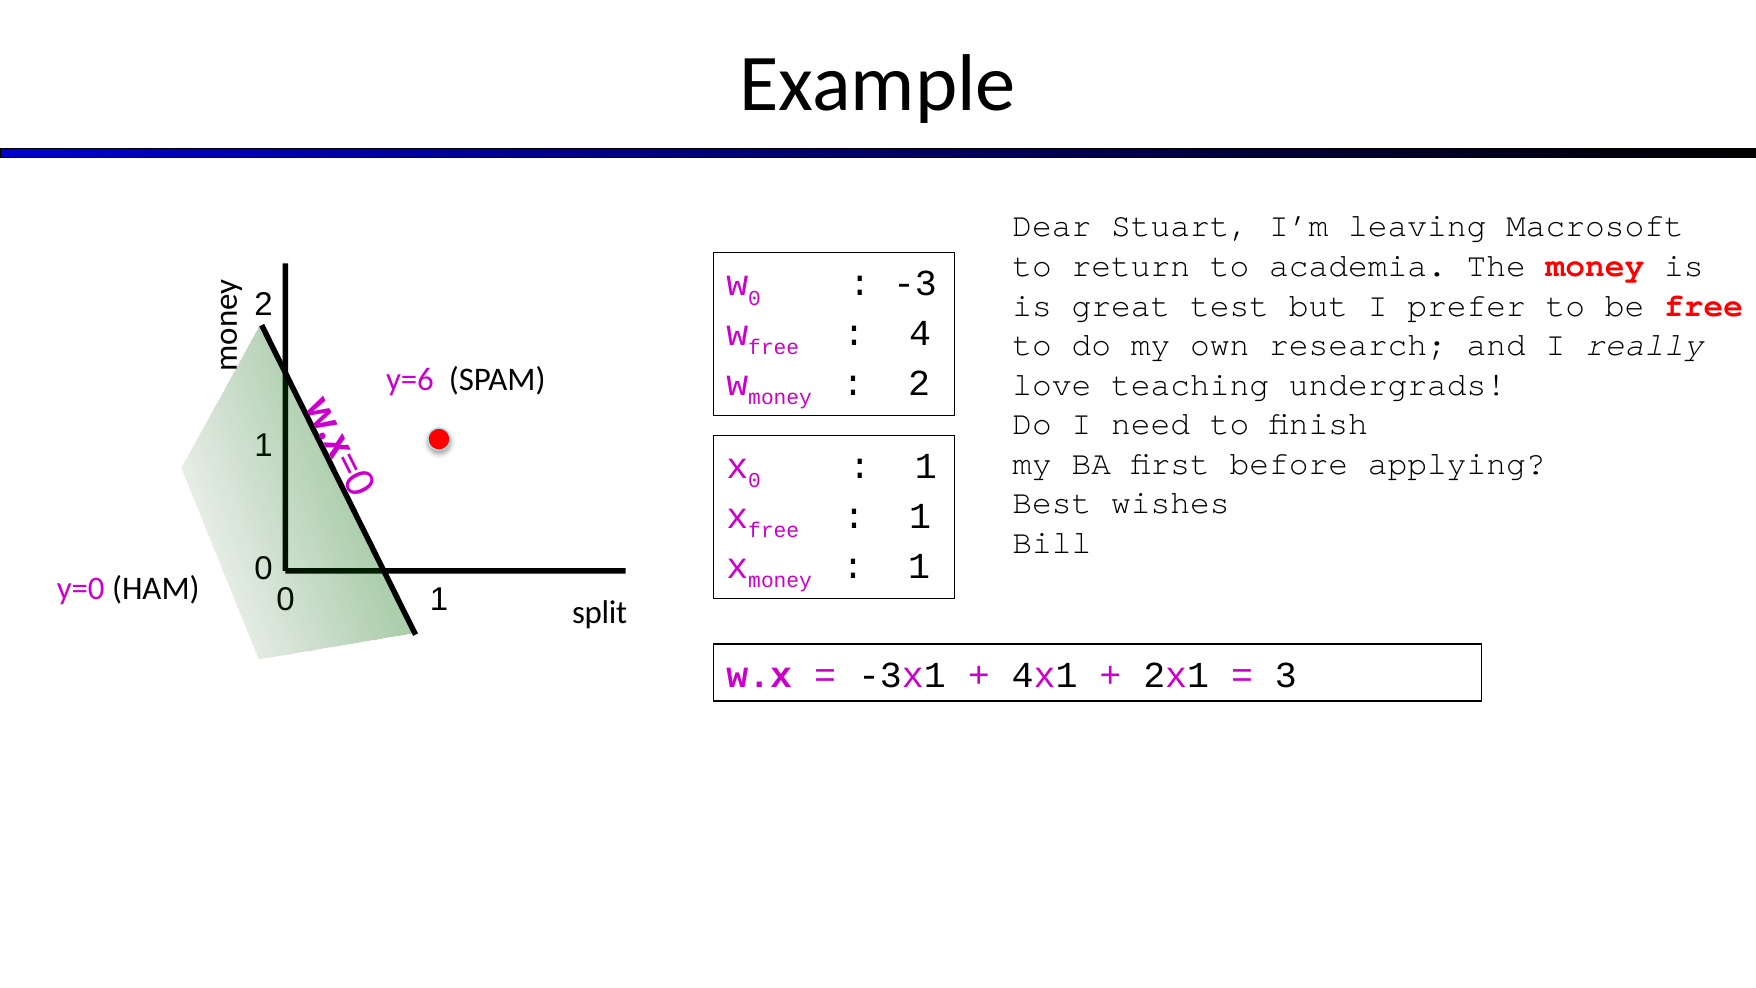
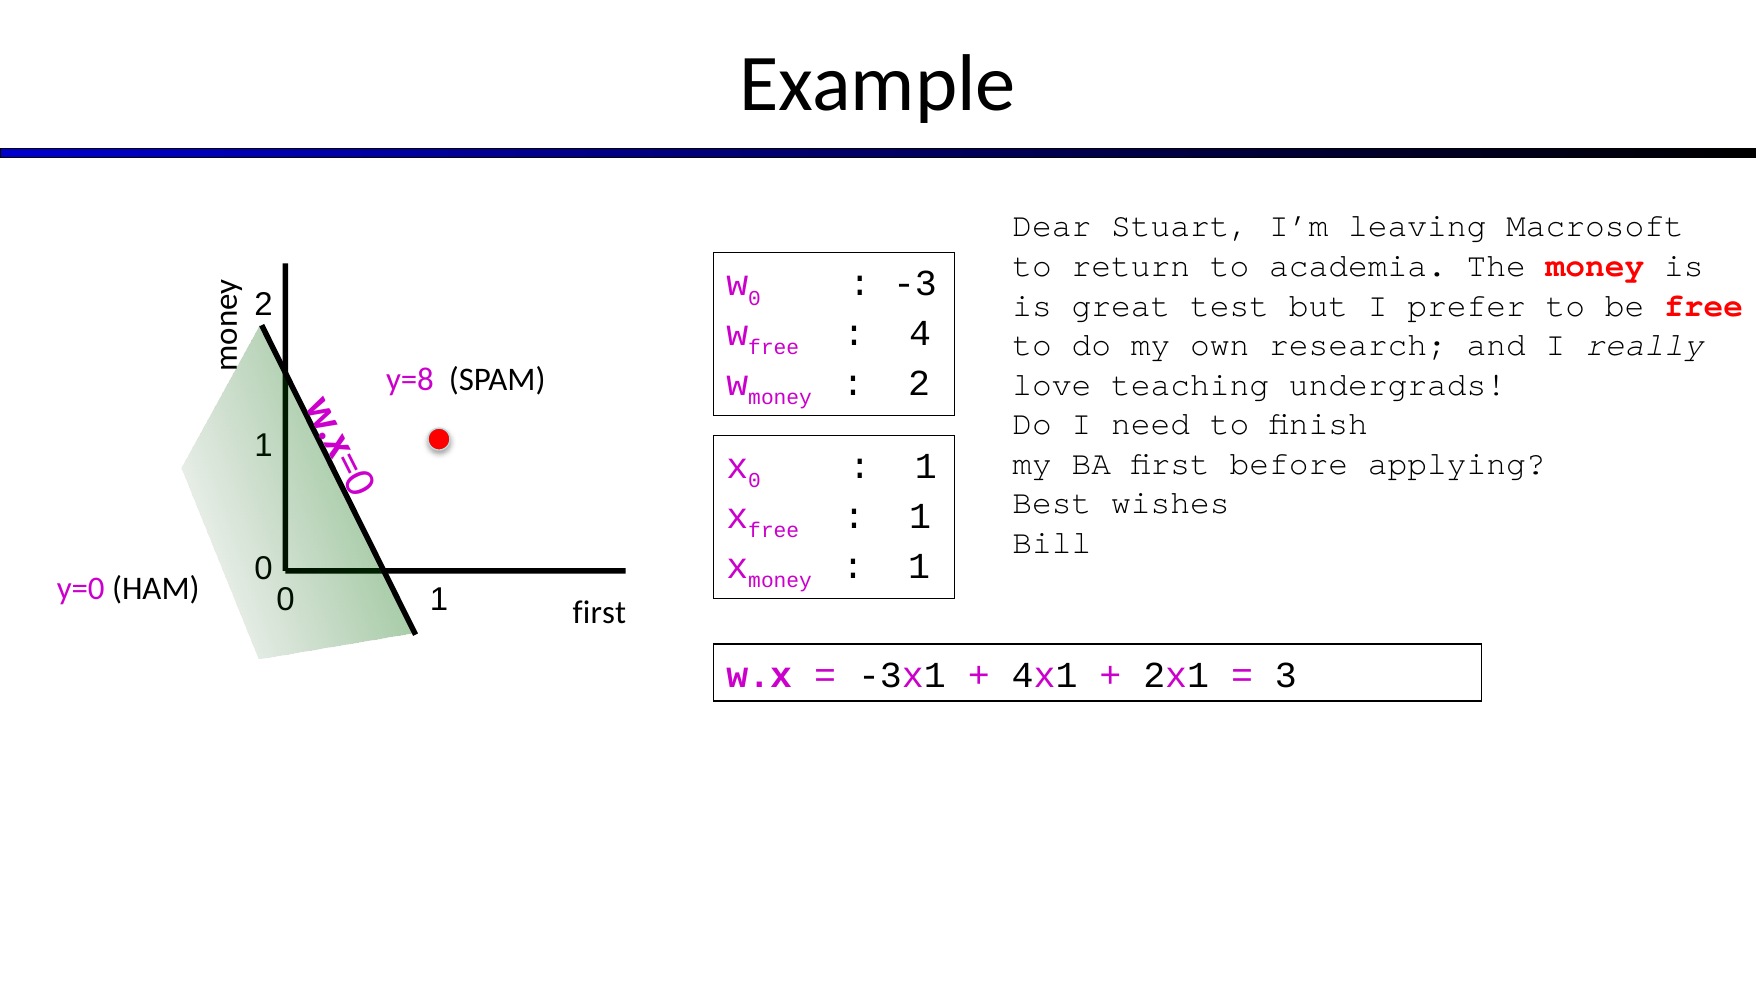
y=6: y=6 -> y=8
split at (600, 612): split -> first
